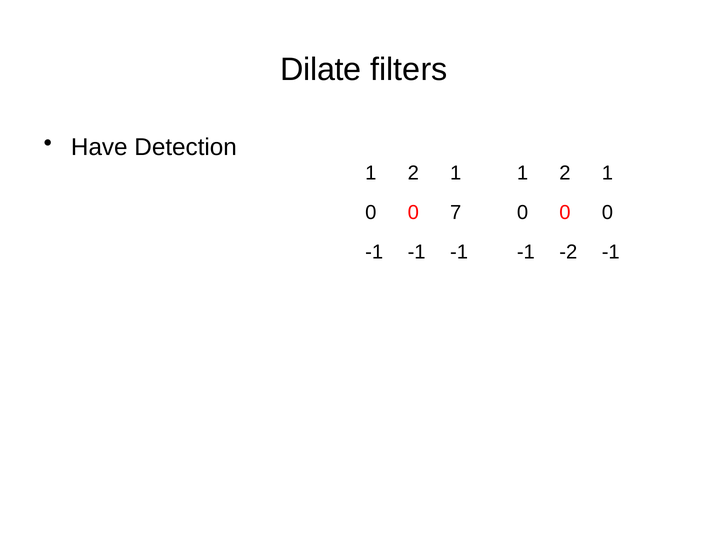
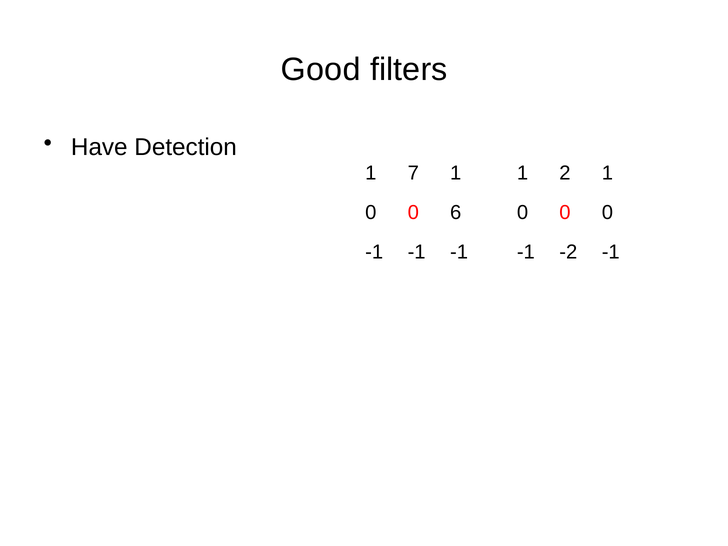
Dilate: Dilate -> Good
2 at (413, 173): 2 -> 7
7: 7 -> 6
